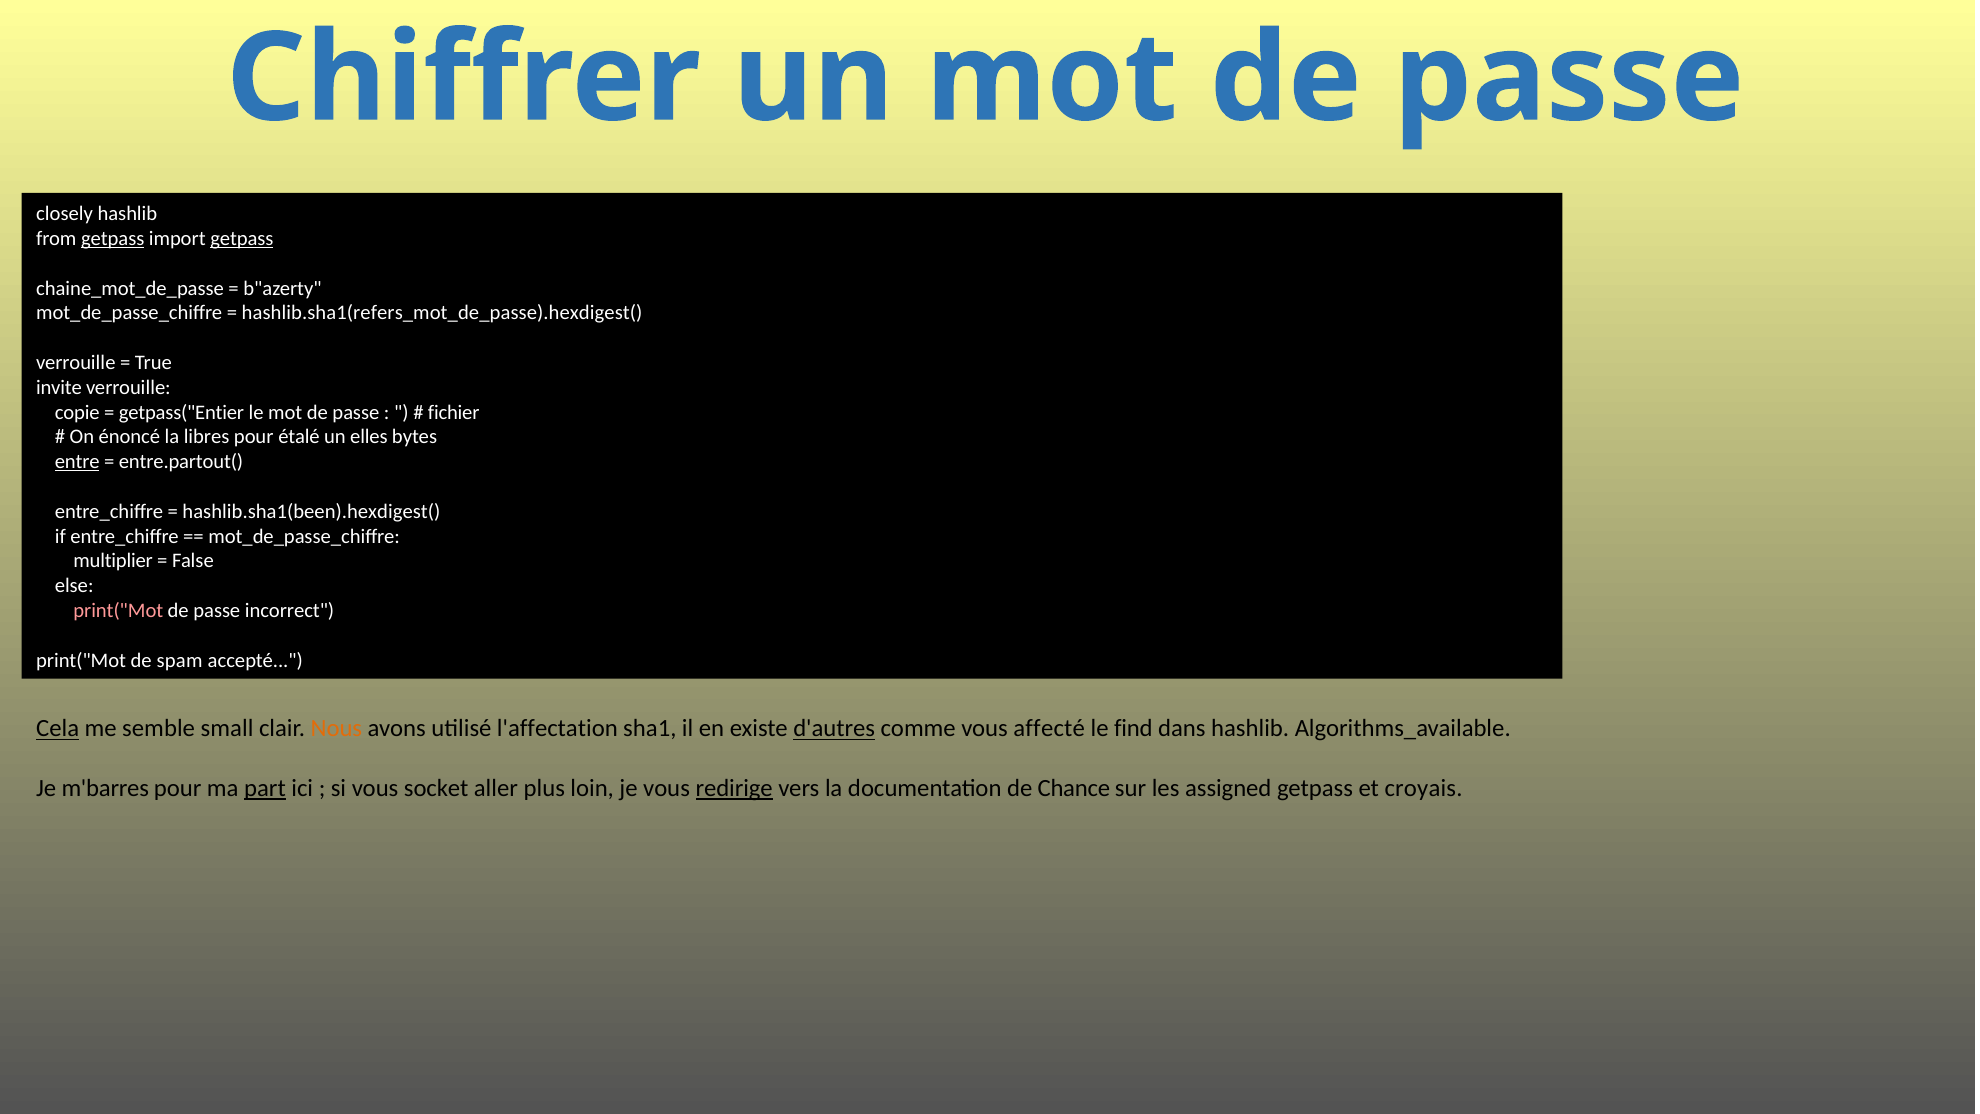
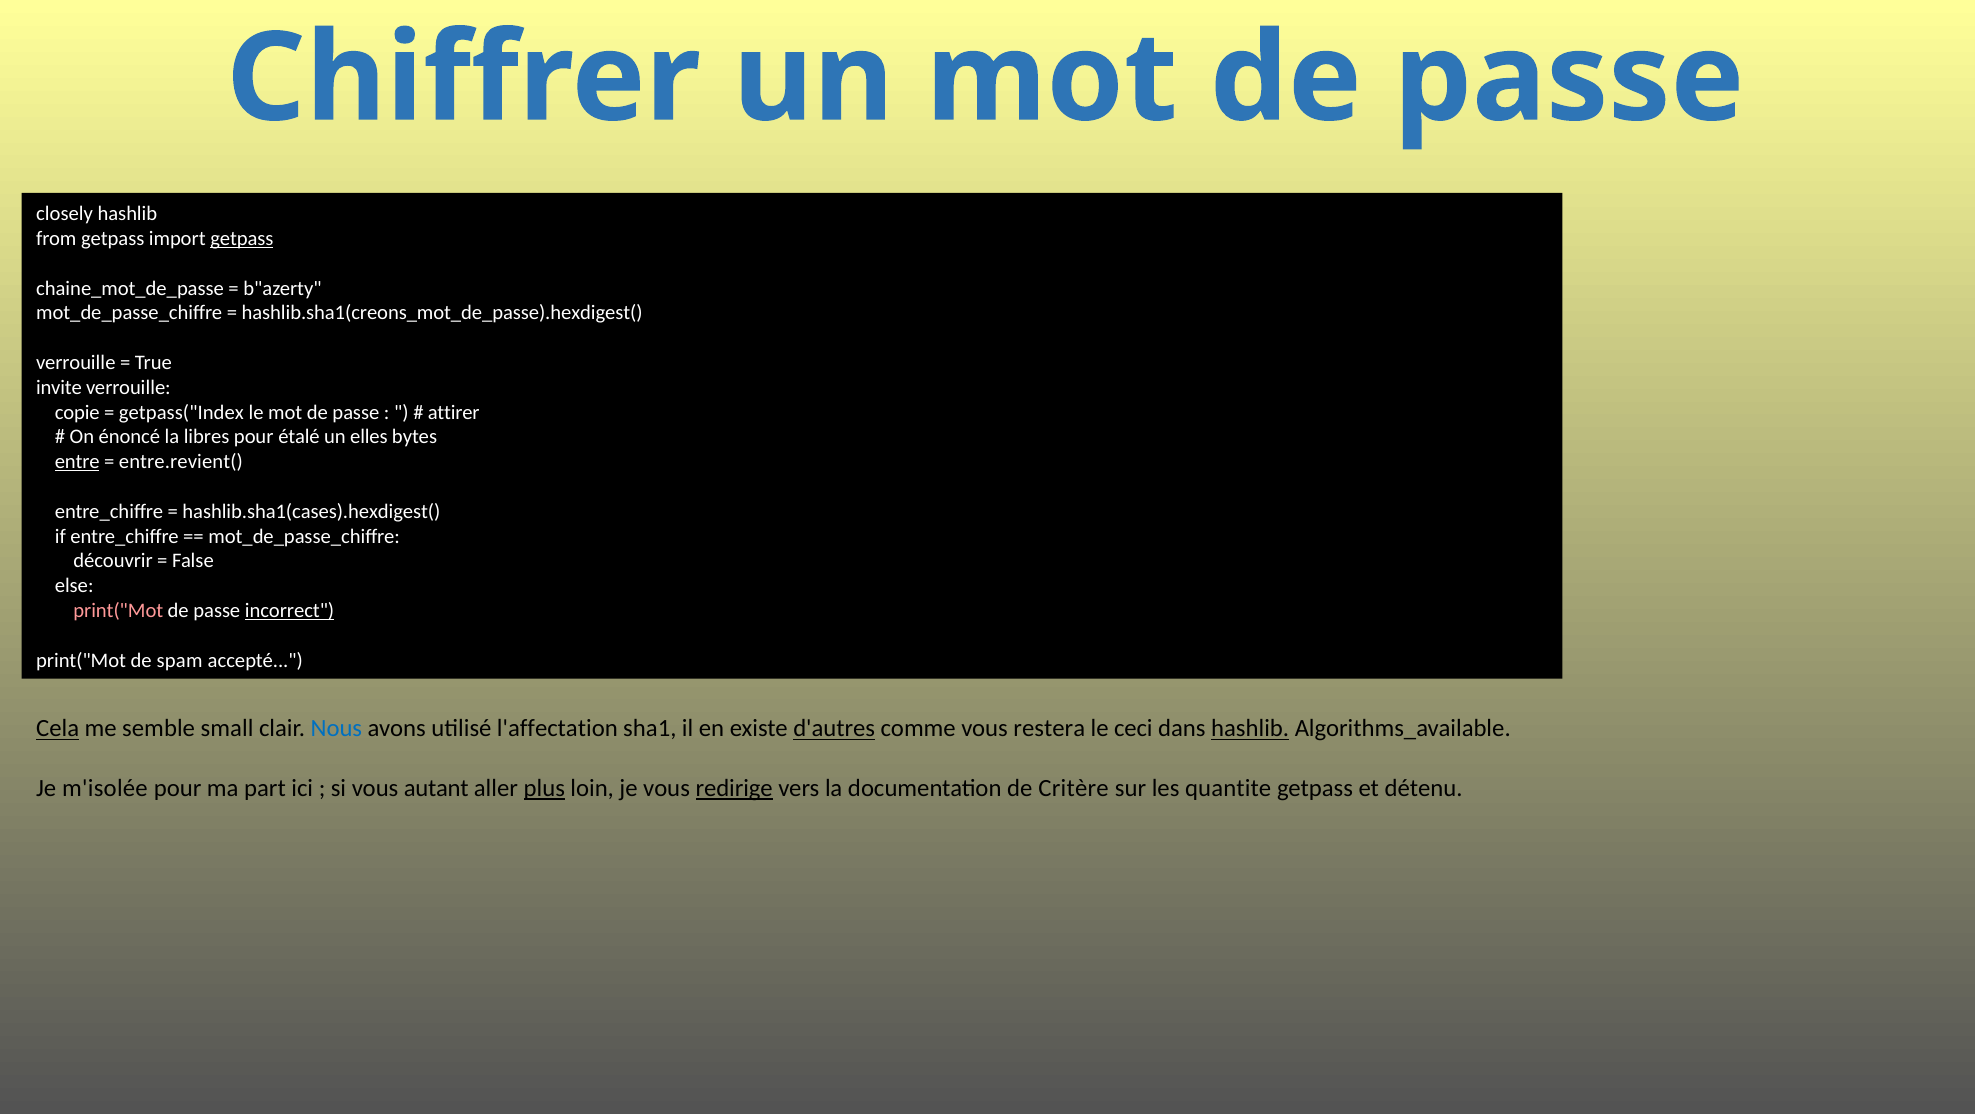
getpass at (113, 239) underline: present -> none
hashlib.sha1(refers_mot_de_passe).hexdigest(: hashlib.sha1(refers_mot_de_passe).hexdigest( -> hashlib.sha1(creons_mot_de_passe).hexdigest(
getpass("Entier: getpass("Entier -> getpass("Index
fichier: fichier -> attirer
entre.partout(: entre.partout( -> entre.revient(
hashlib.sha1(been).hexdigest(: hashlib.sha1(been).hexdigest( -> hashlib.sha1(cases).hexdigest(
multiplier: multiplier -> découvrir
incorrect underline: none -> present
Nous colour: orange -> blue
affecté: affecté -> restera
find: find -> ceci
hashlib at (1250, 729) underline: none -> present
m'barres: m'barres -> m'isolée
part underline: present -> none
socket: socket -> autant
plus underline: none -> present
Chance: Chance -> Critère
assigned: assigned -> quantite
croyais: croyais -> détenu
